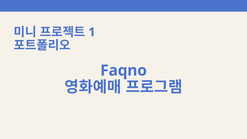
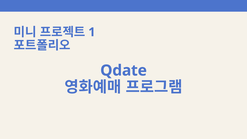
Faqno: Faqno -> Qdate
